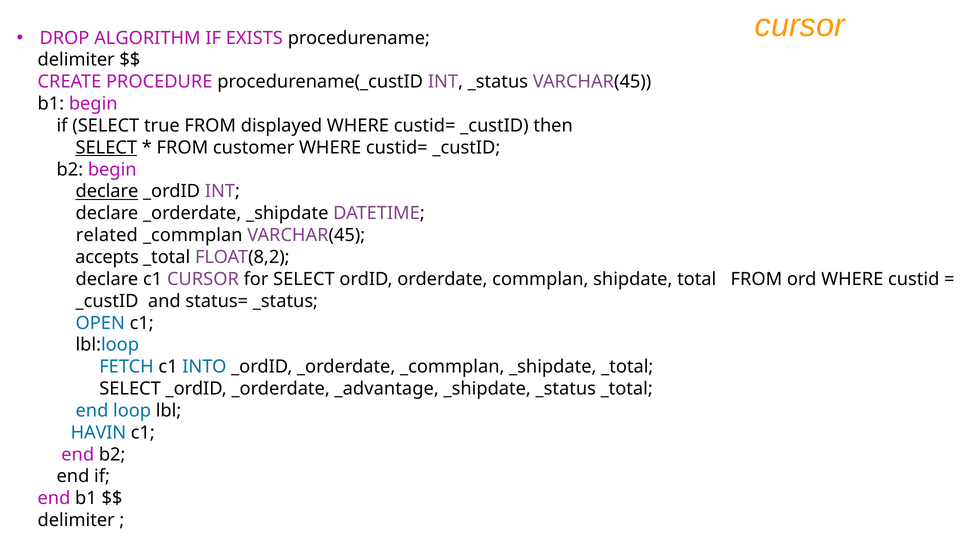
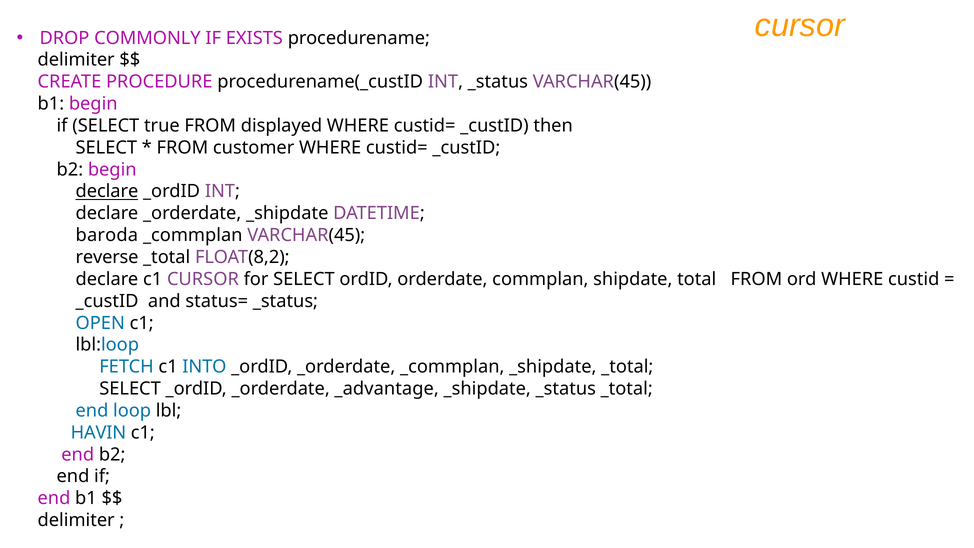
ALGORITHM: ALGORITHM -> COMMONLY
SELECT at (106, 148) underline: present -> none
related: related -> baroda
accepts: accepts -> reverse
